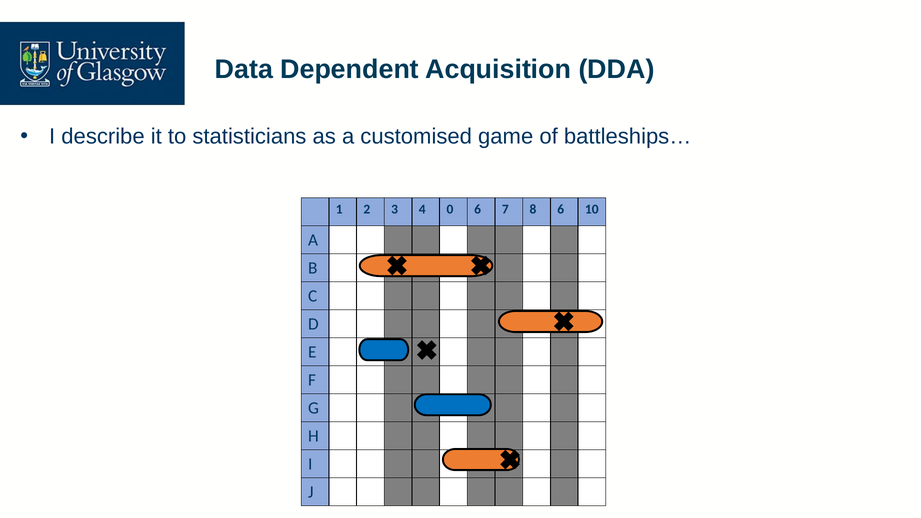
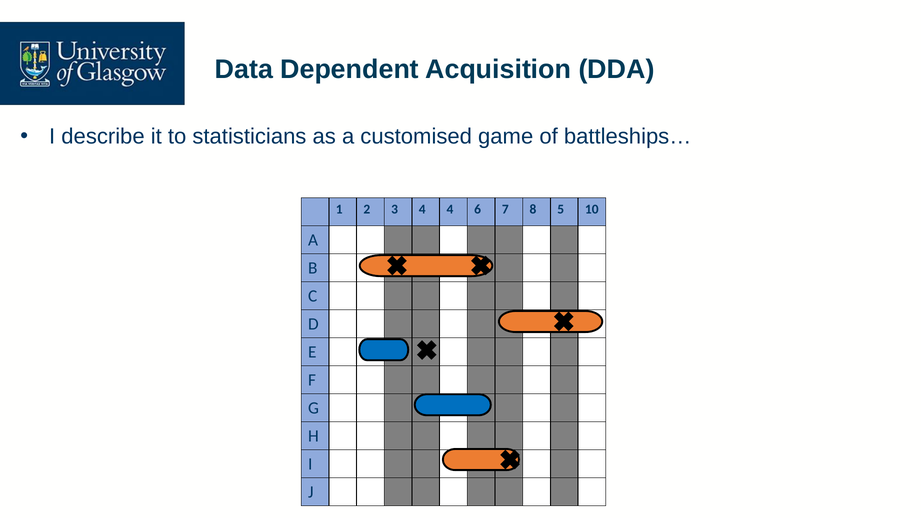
4 0: 0 -> 4
8 6: 6 -> 5
